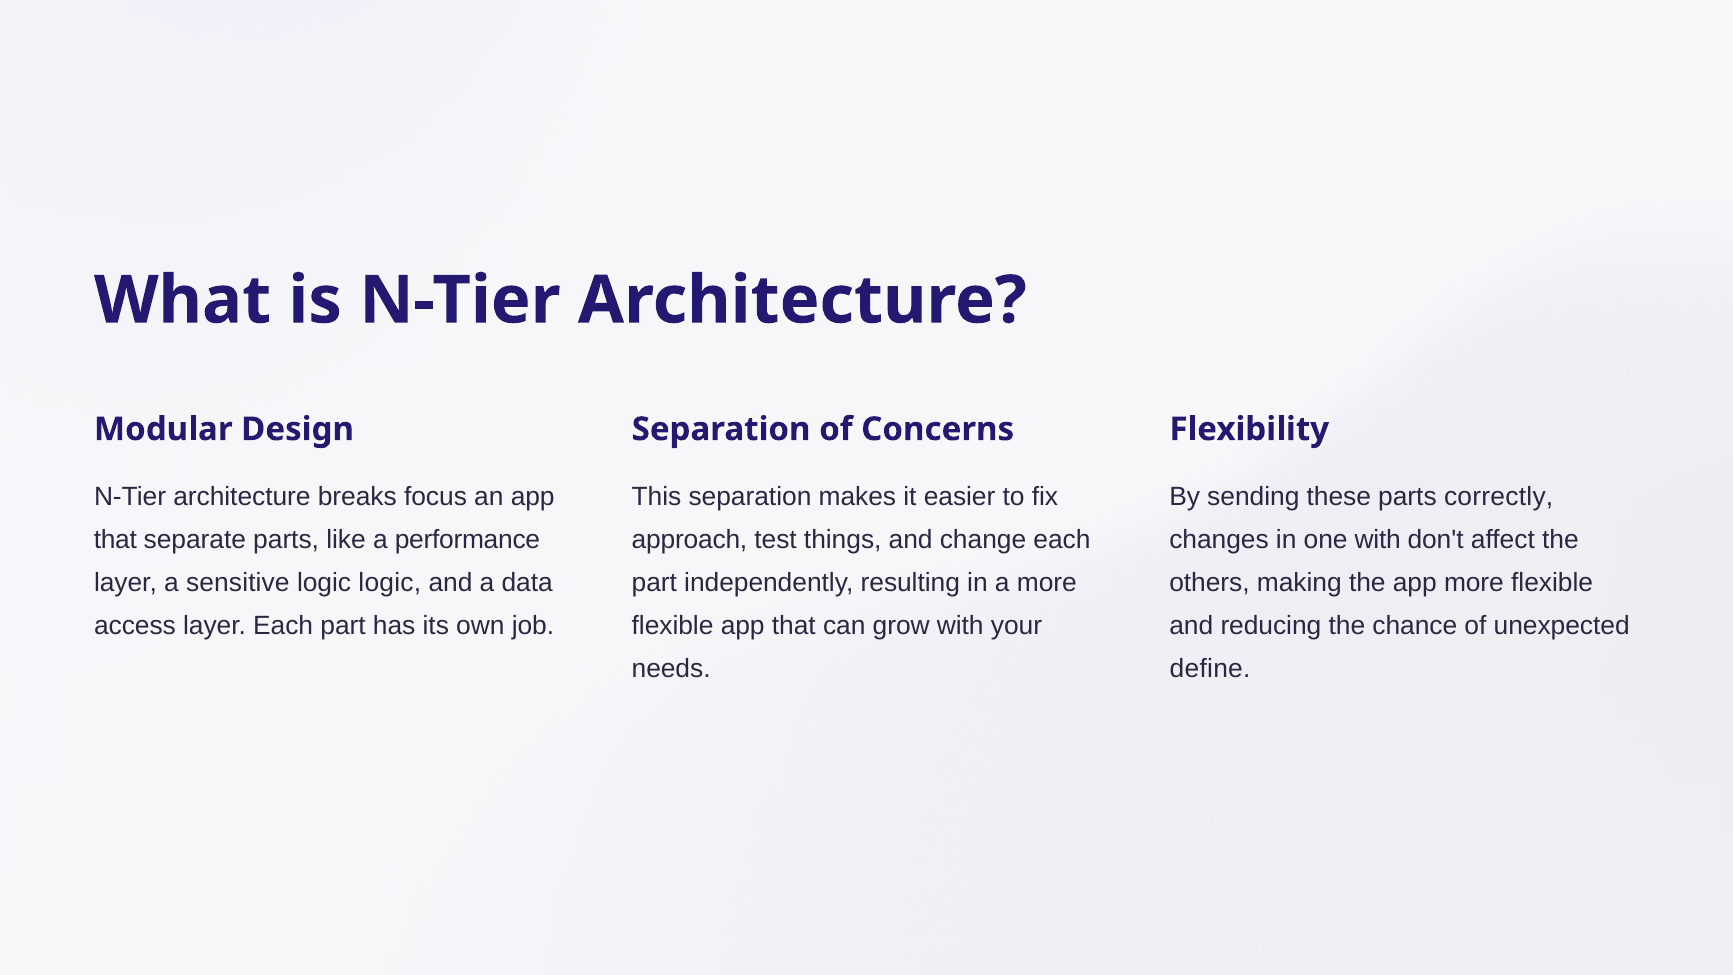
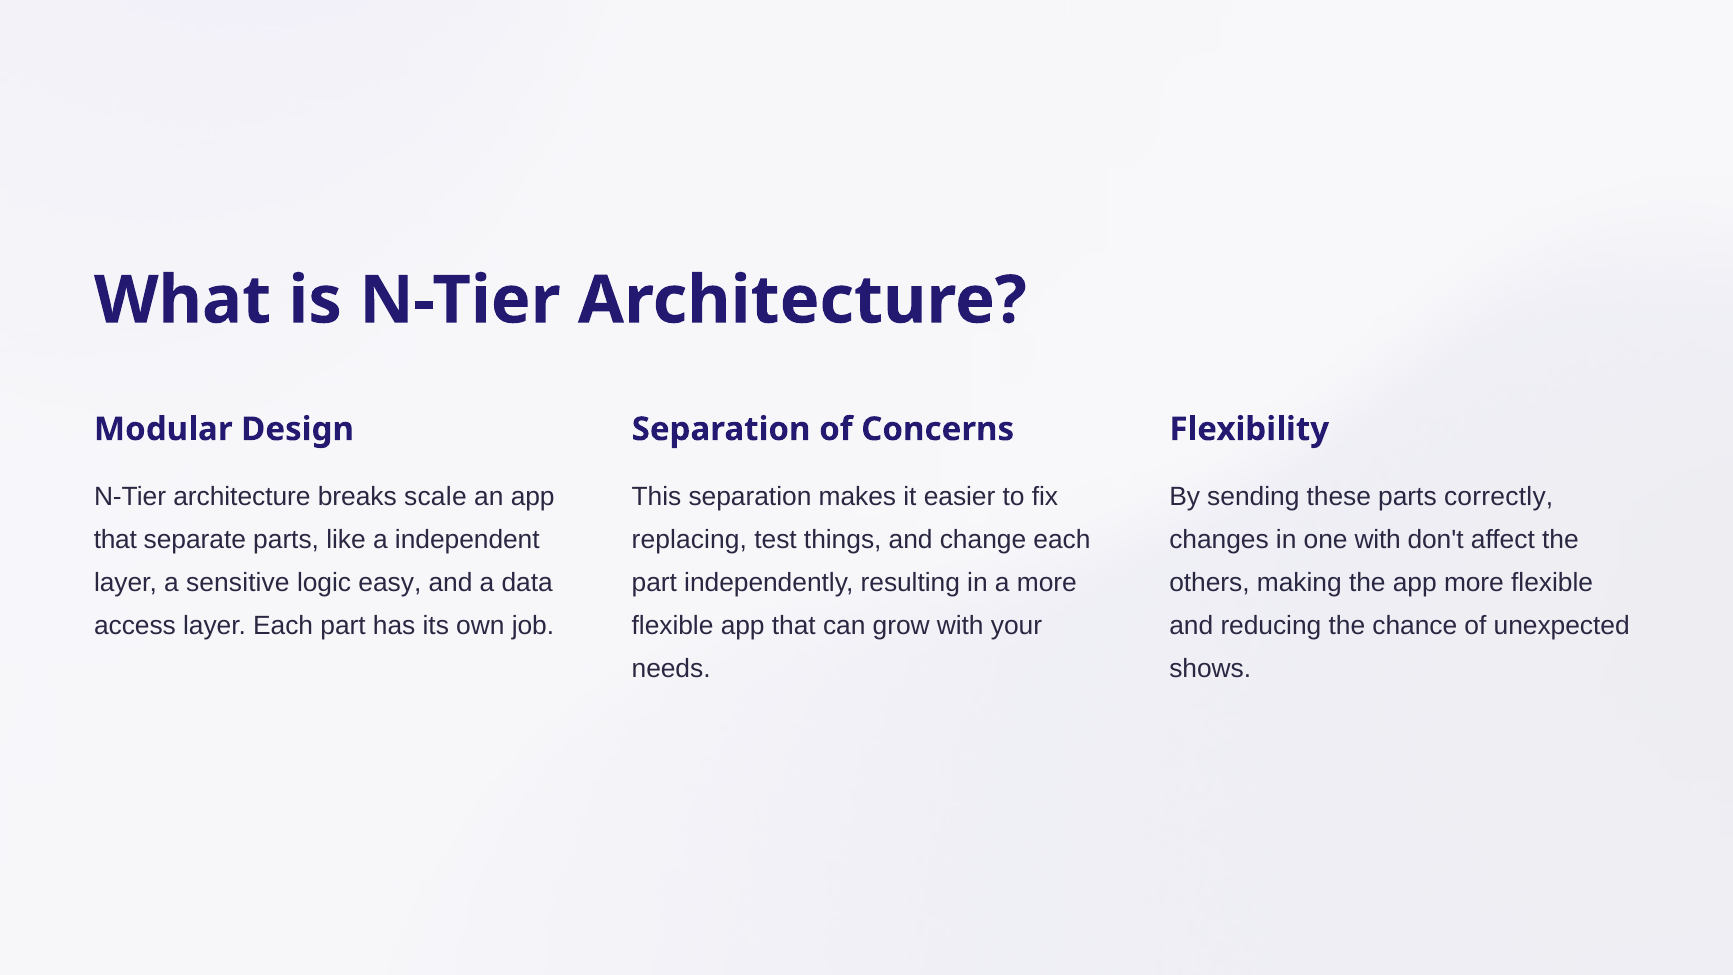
focus: focus -> scale
performance: performance -> independent
approach: approach -> replacing
logic logic: logic -> easy
define: define -> shows
